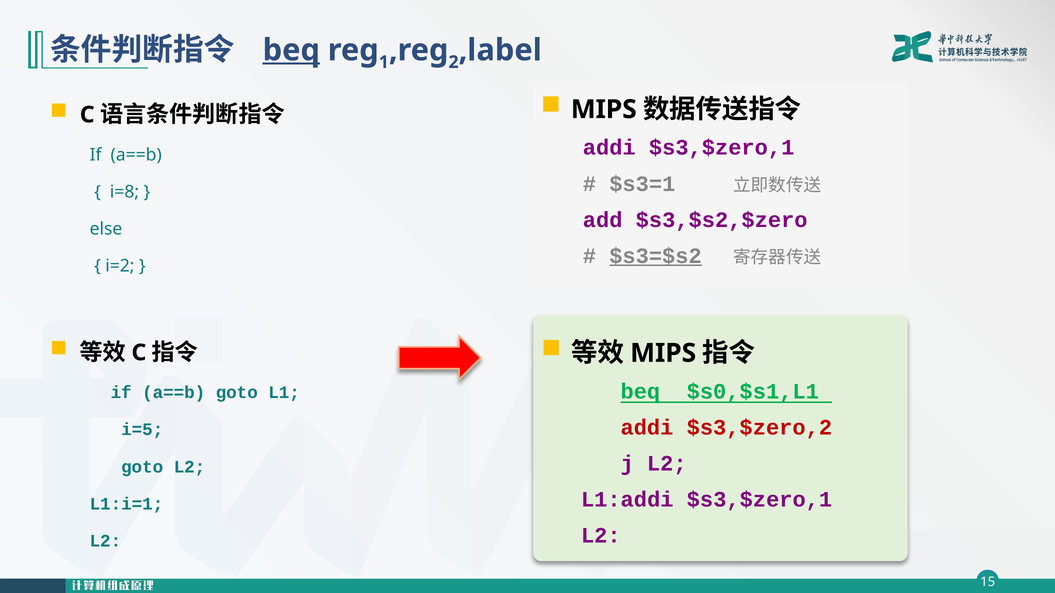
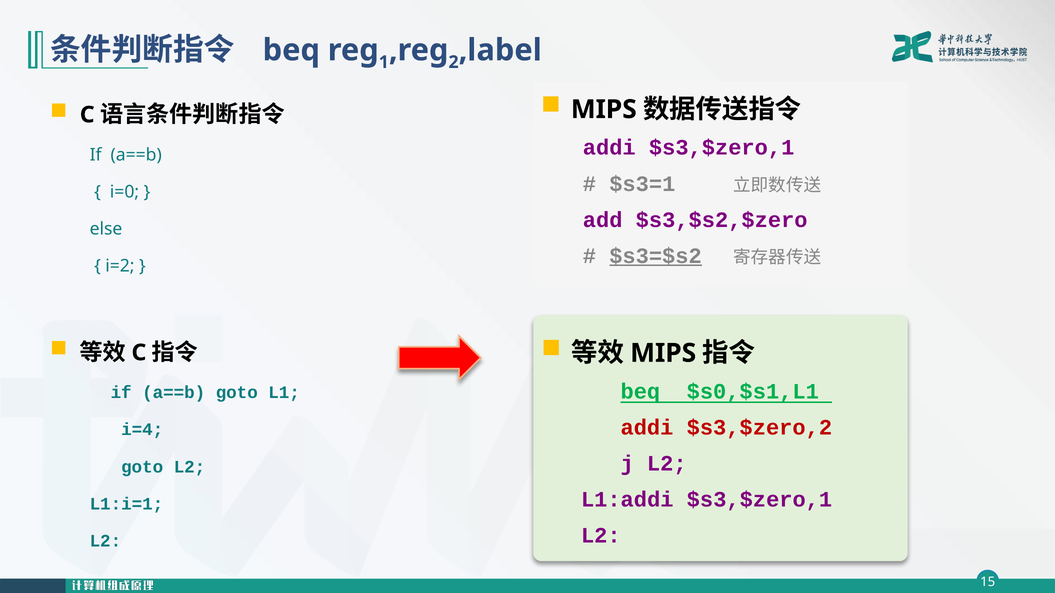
beq at (291, 50) underline: present -> none
i=8: i=8 -> i=0
i=5: i=5 -> i=4
